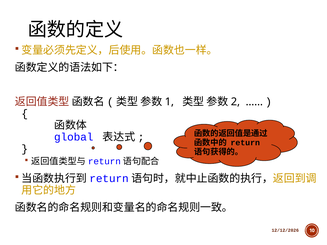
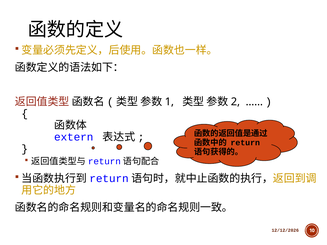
global: global -> extern
